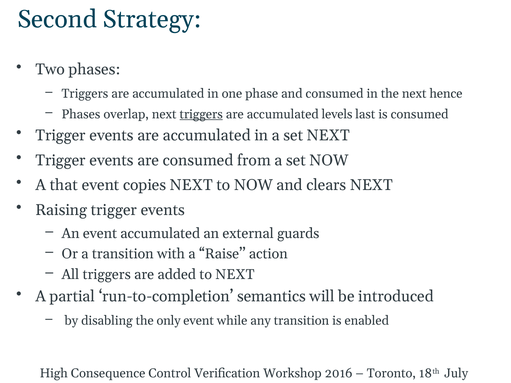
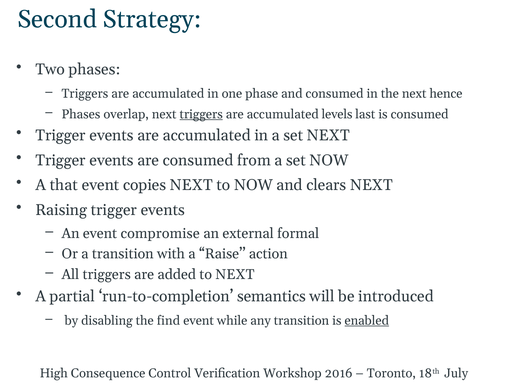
event accumulated: accumulated -> compromise
guards: guards -> formal
only: only -> find
enabled underline: none -> present
